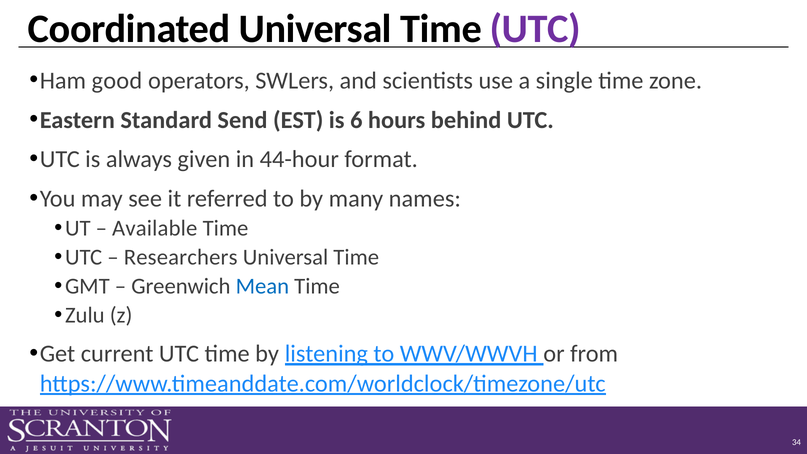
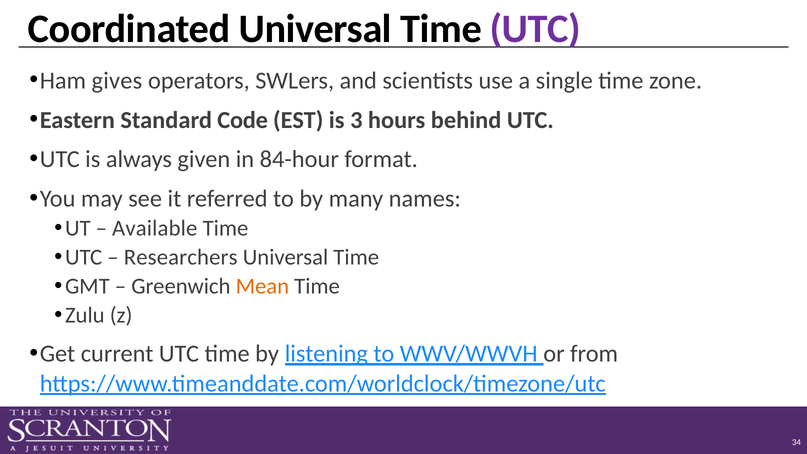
good: good -> gives
Send: Send -> Code
6: 6 -> 3
44-hour: 44-hour -> 84-hour
Mean colour: blue -> orange
